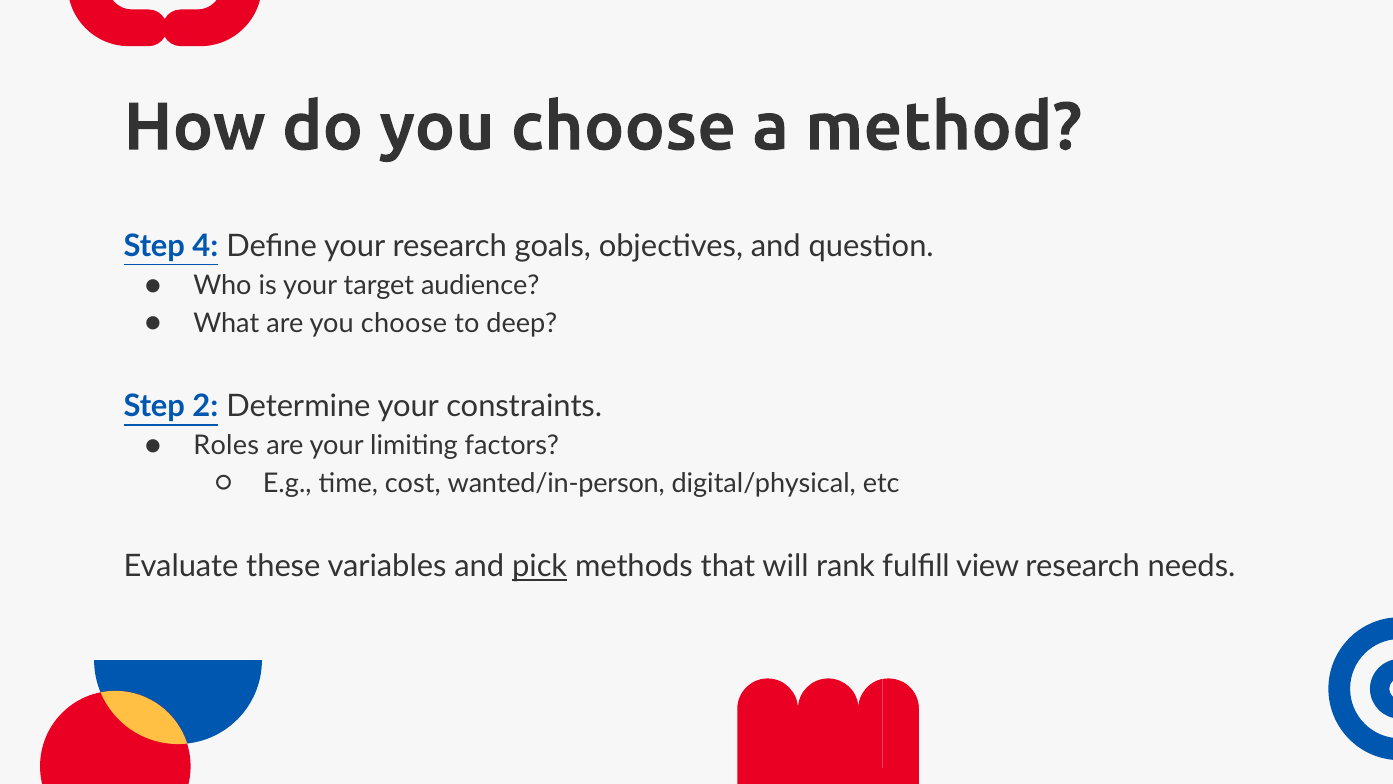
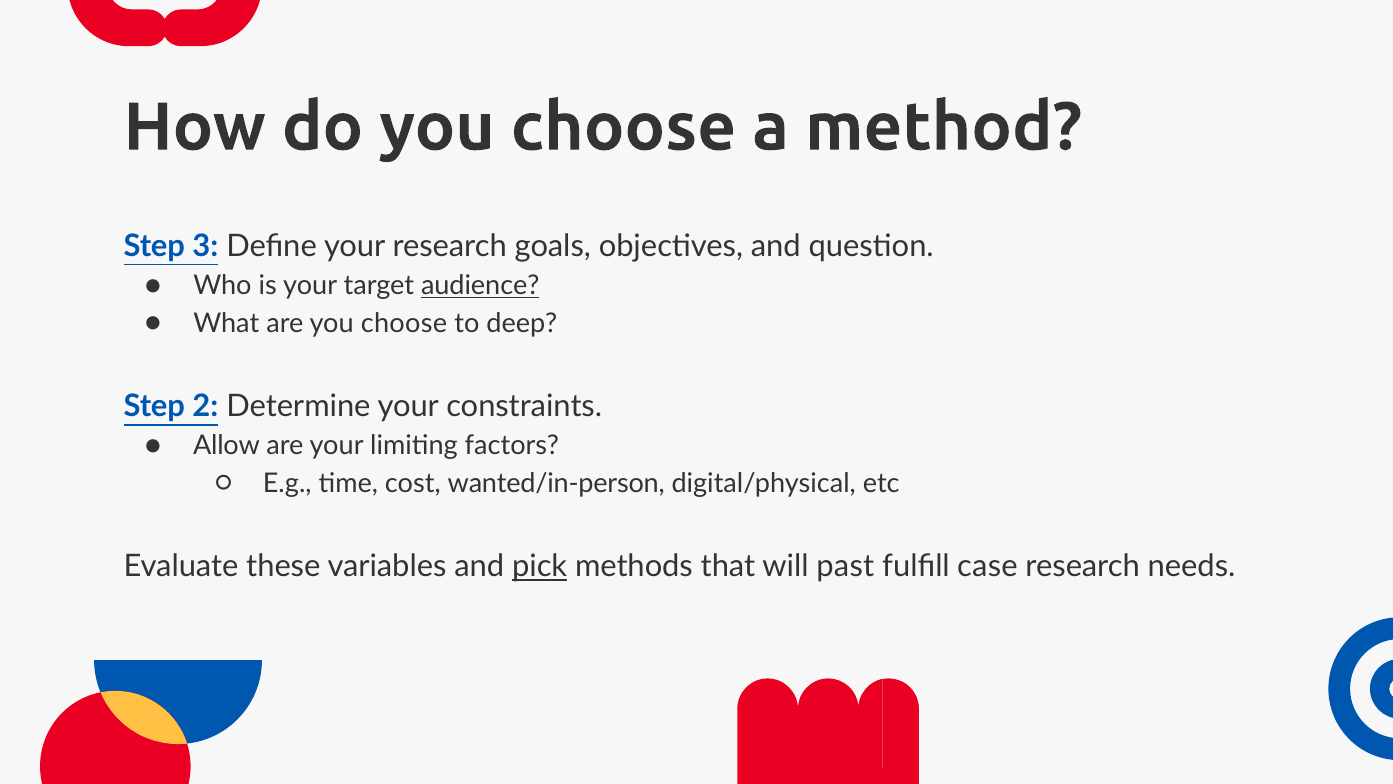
4: 4 -> 3
audience underline: none -> present
Roles: Roles -> Allow
rank: rank -> past
view: view -> case
